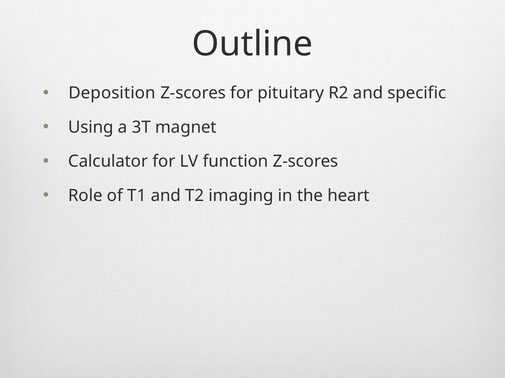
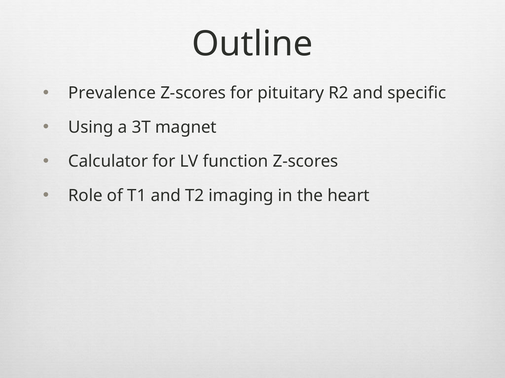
Deposition: Deposition -> Prevalence
